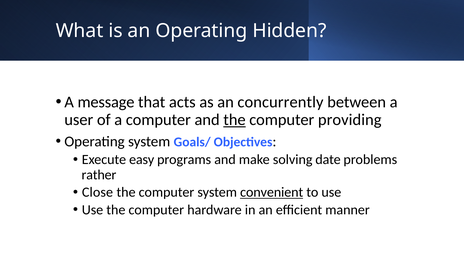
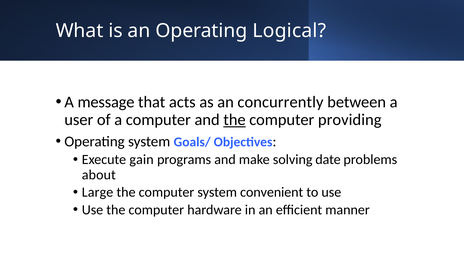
Hidden: Hidden -> Logical
easy: easy -> gain
rather: rather -> about
Close: Close -> Large
convenient underline: present -> none
